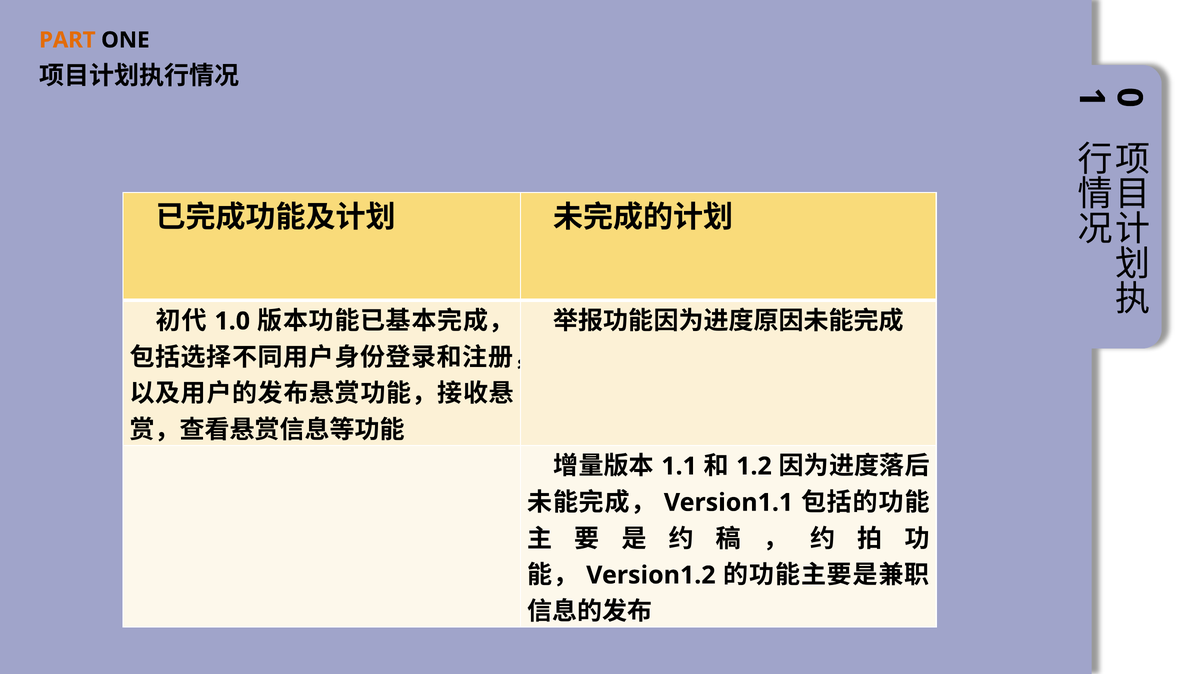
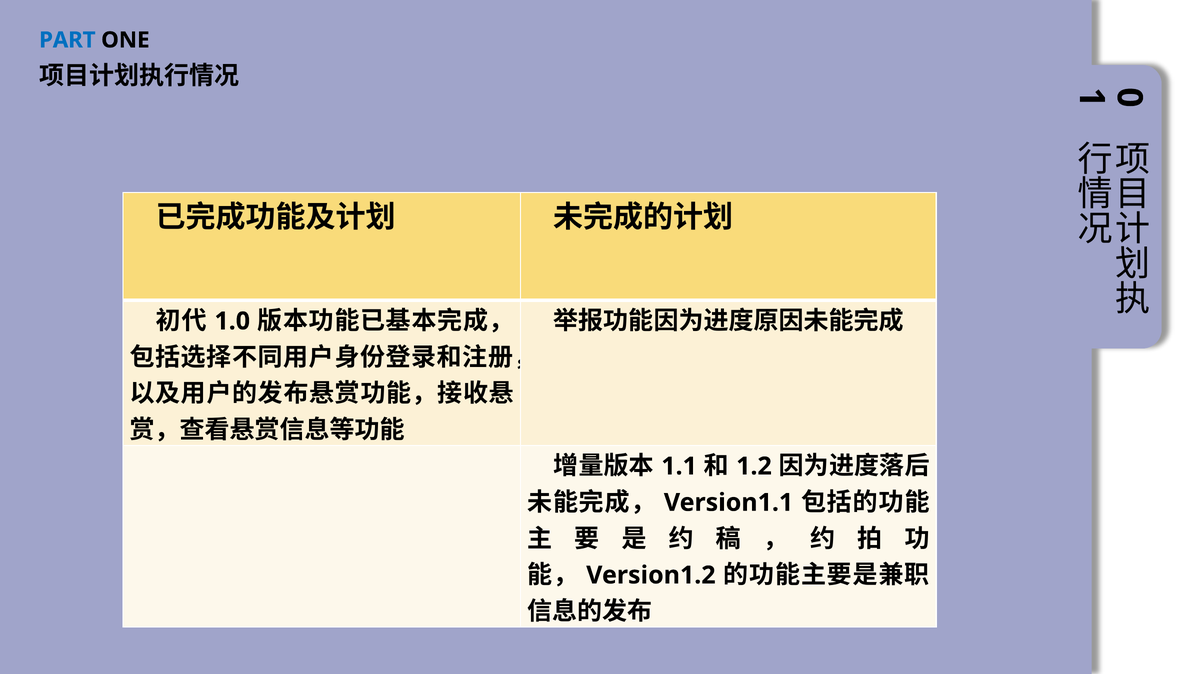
PART colour: orange -> blue
